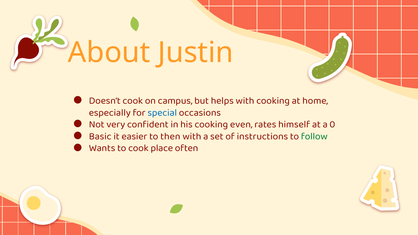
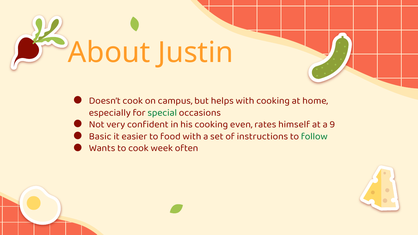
special colour: blue -> green
0: 0 -> 9
then: then -> food
place: place -> week
